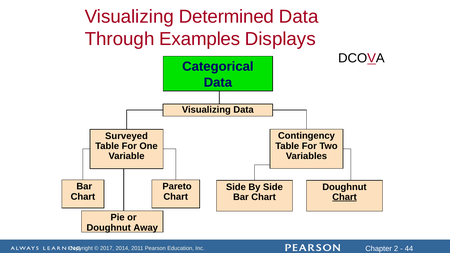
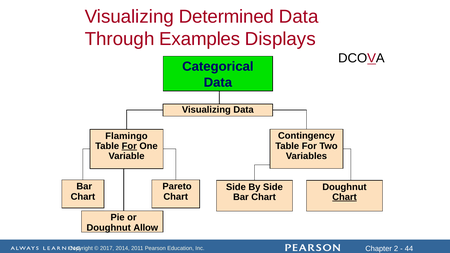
Surveyed: Surveyed -> Flamingo
For at (129, 146) underline: none -> present
Away: Away -> Allow
